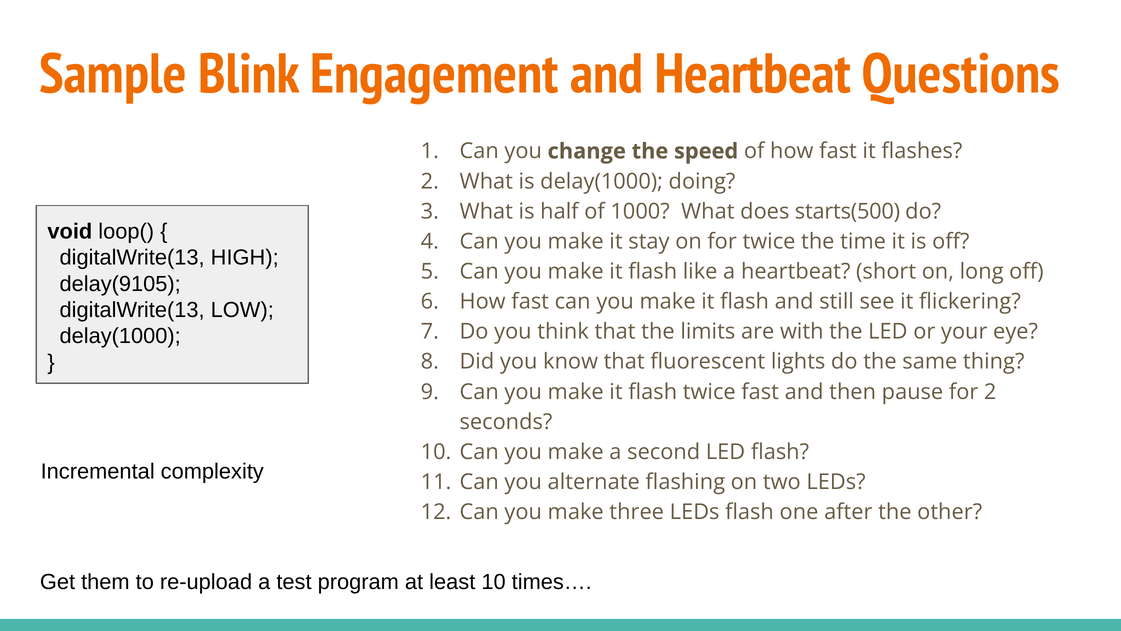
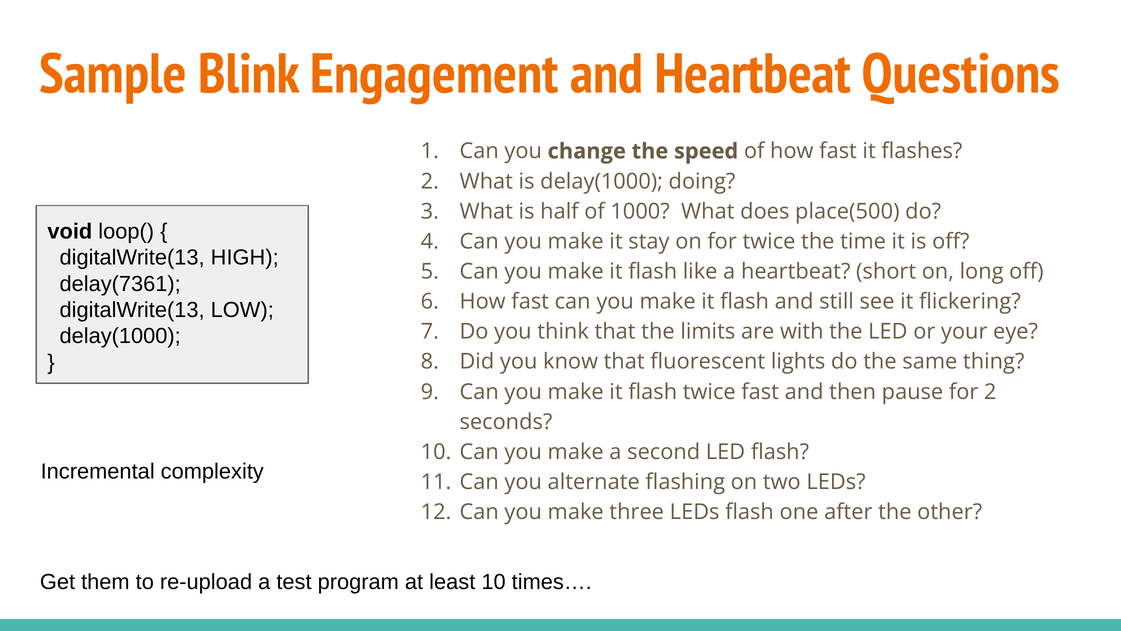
starts(500: starts(500 -> place(500
delay(9105: delay(9105 -> delay(7361
